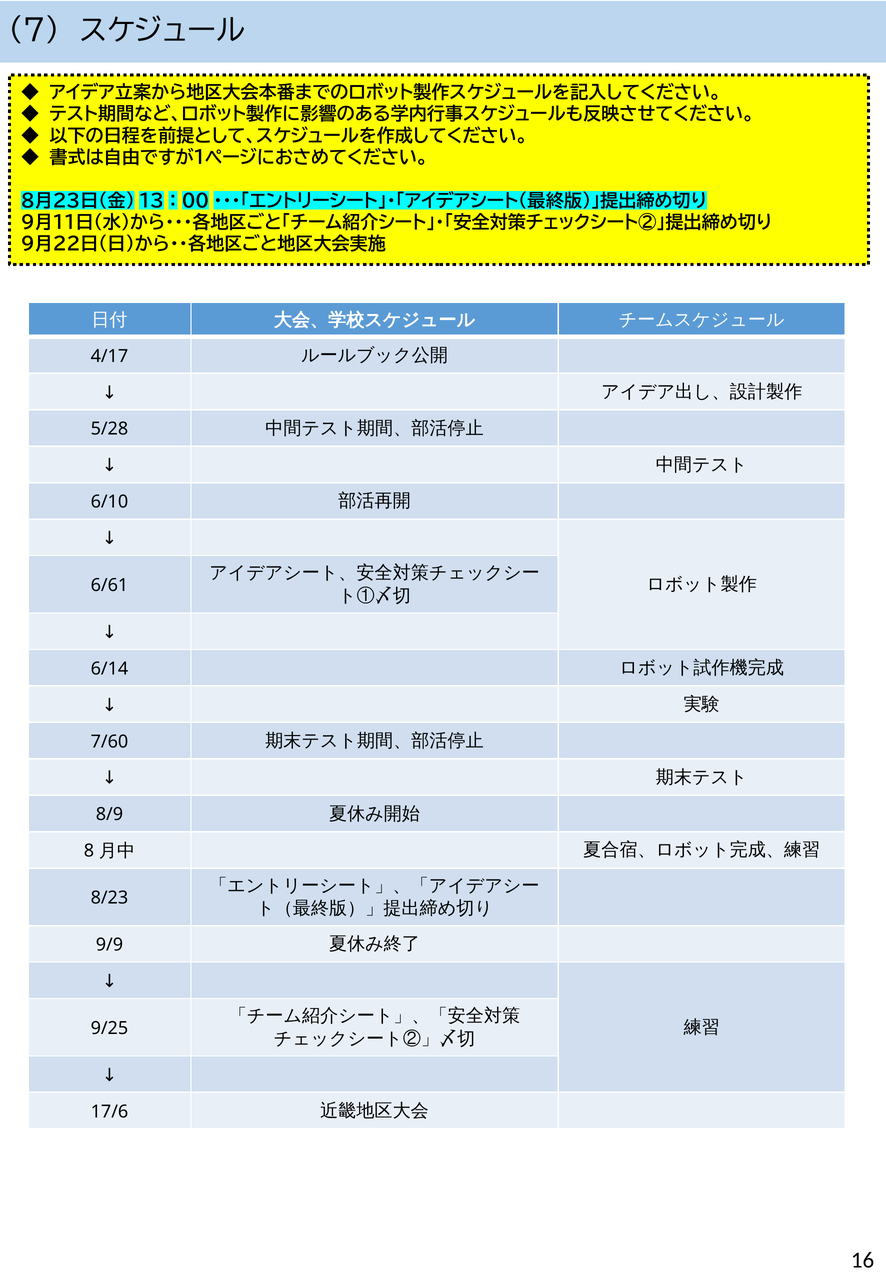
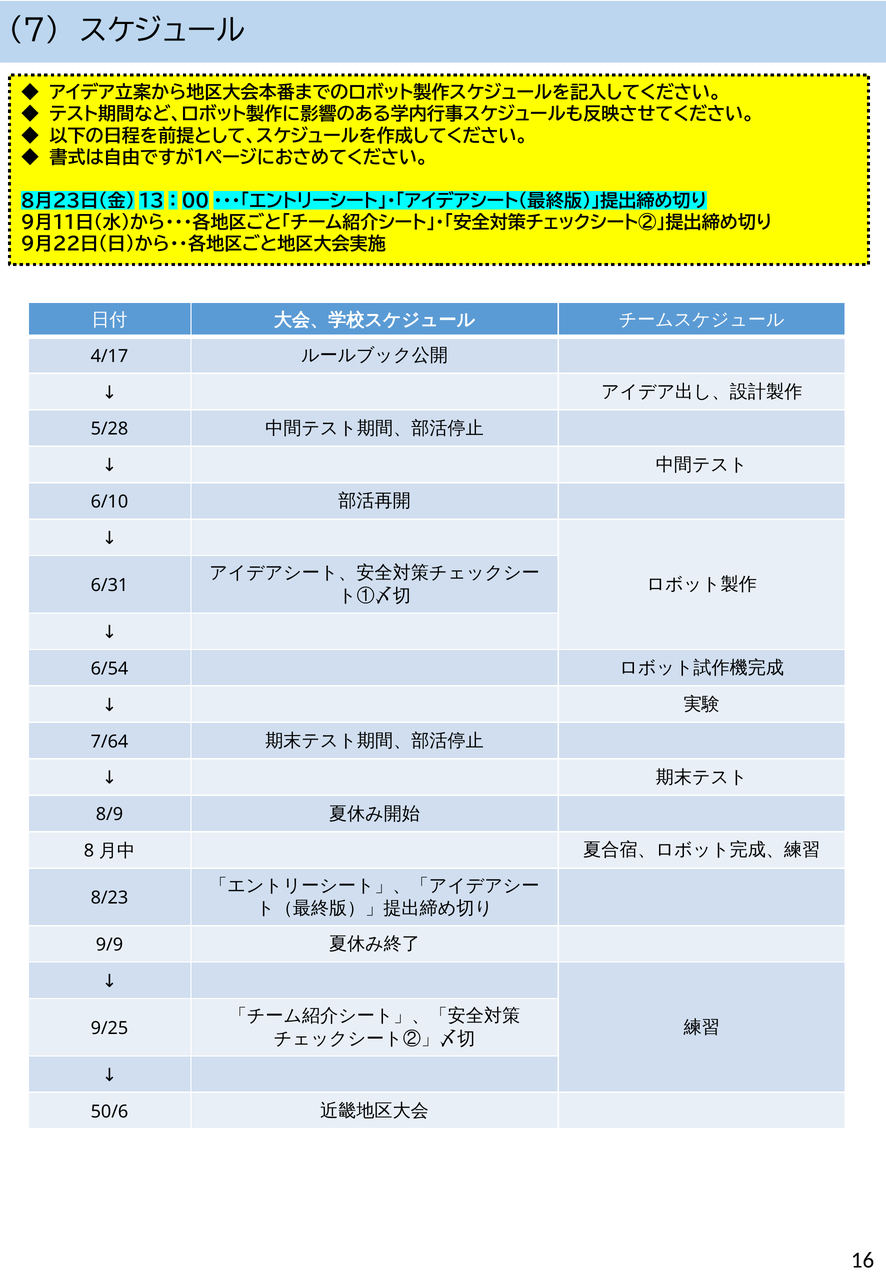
6/61: 6/61 -> 6/31
6/14: 6/14 -> 6/54
7/60: 7/60 -> 7/64
17/6: 17/6 -> 50/6
